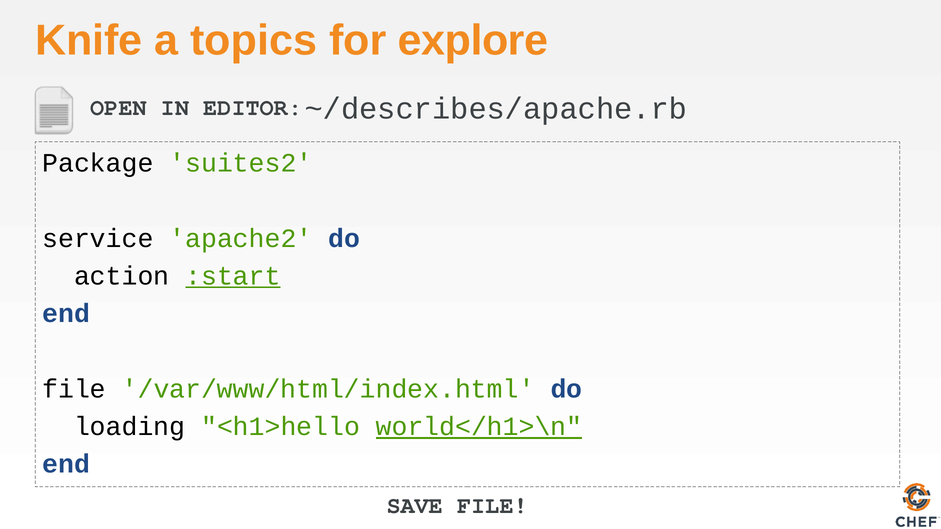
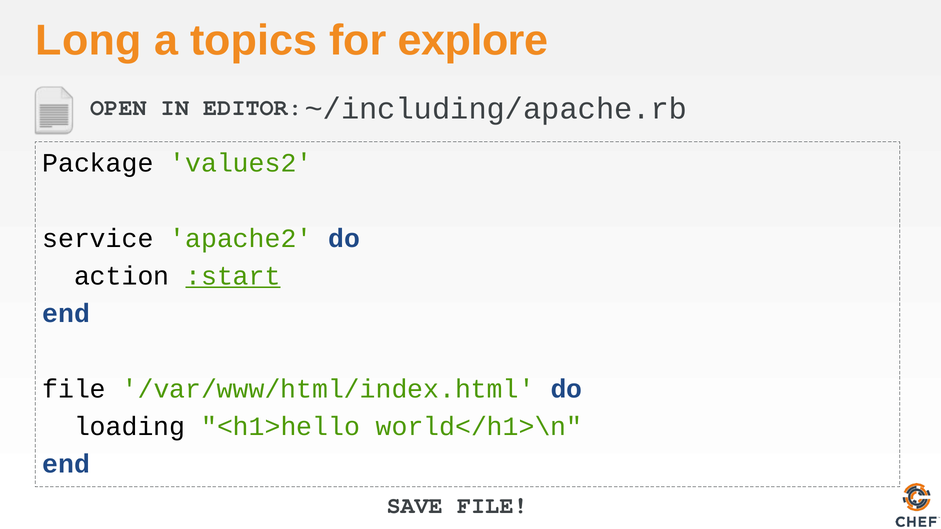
Knife: Knife -> Long
~/describes/apache.rb: ~/describes/apache.rb -> ~/including/apache.rb
suites2: suites2 -> values2
world</h1>\n underline: present -> none
